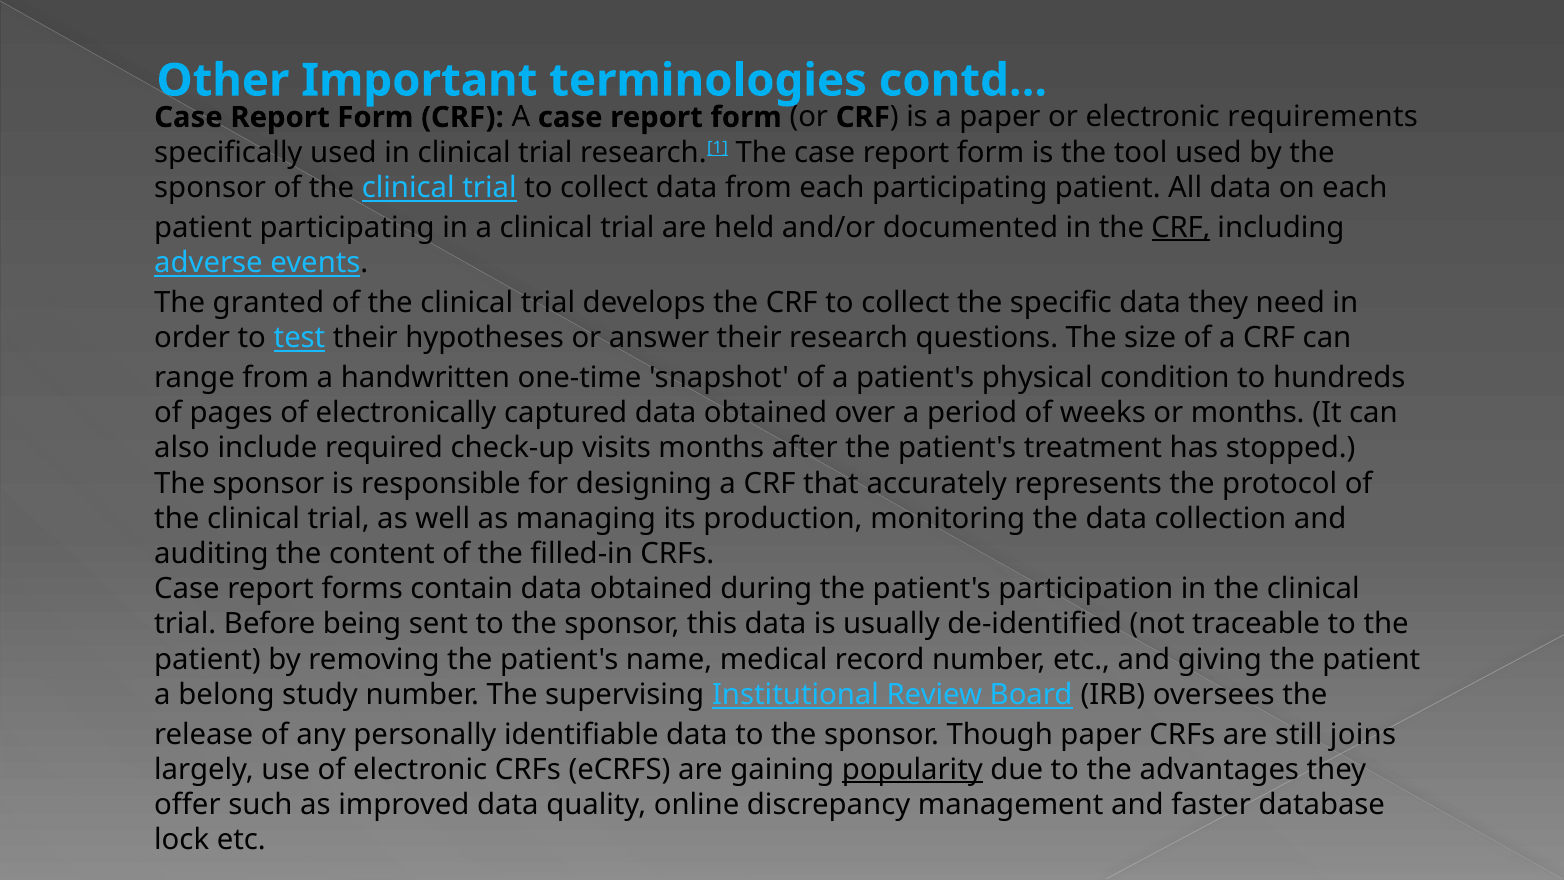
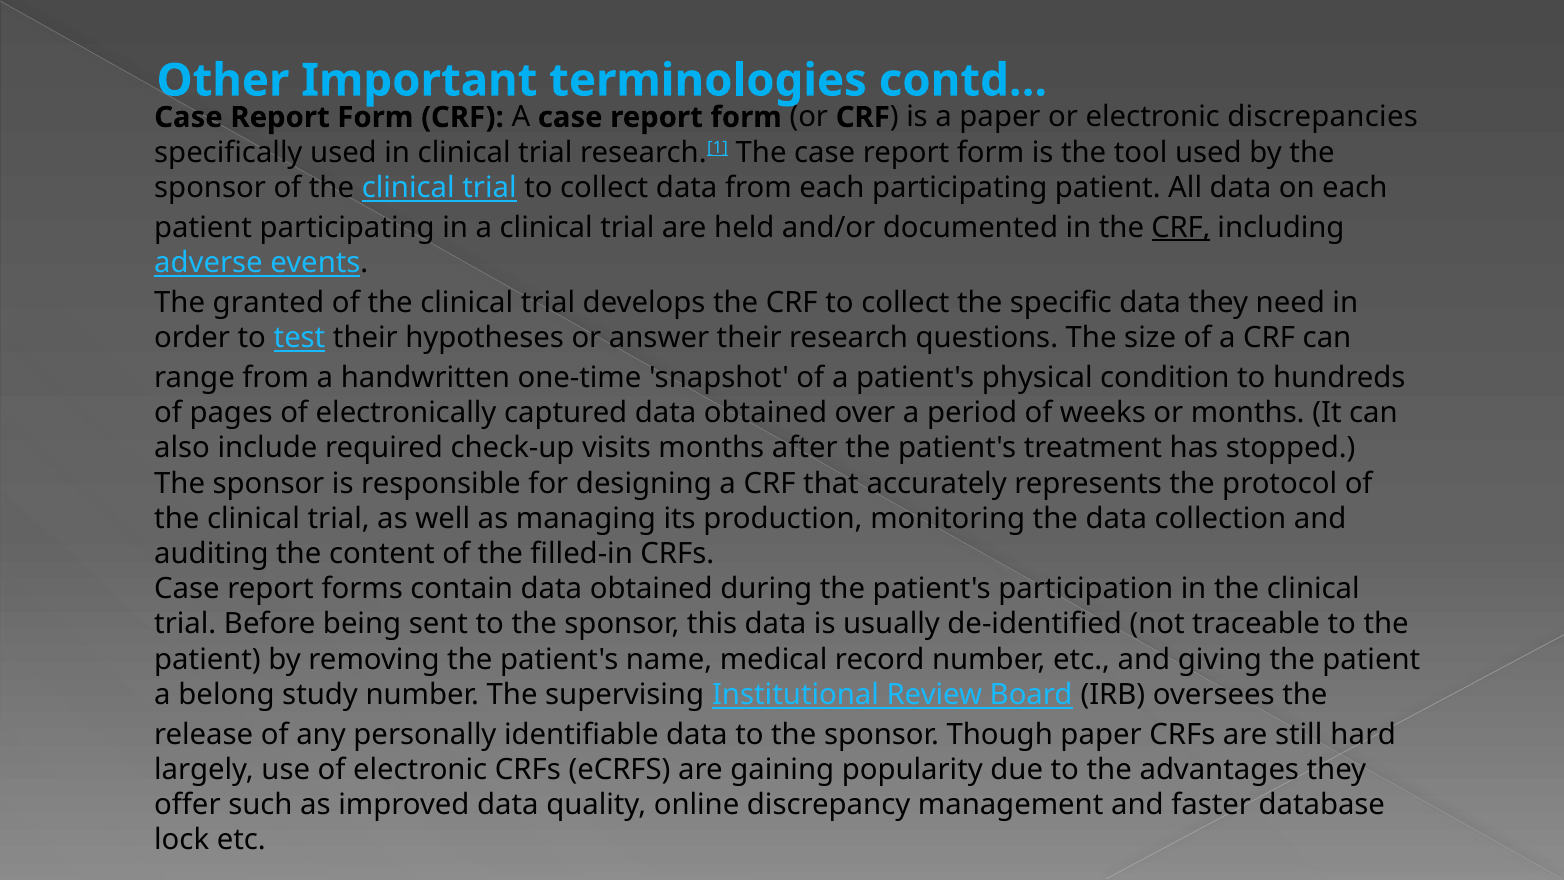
requirements: requirements -> discrepancies
joins: joins -> hard
popularity underline: present -> none
